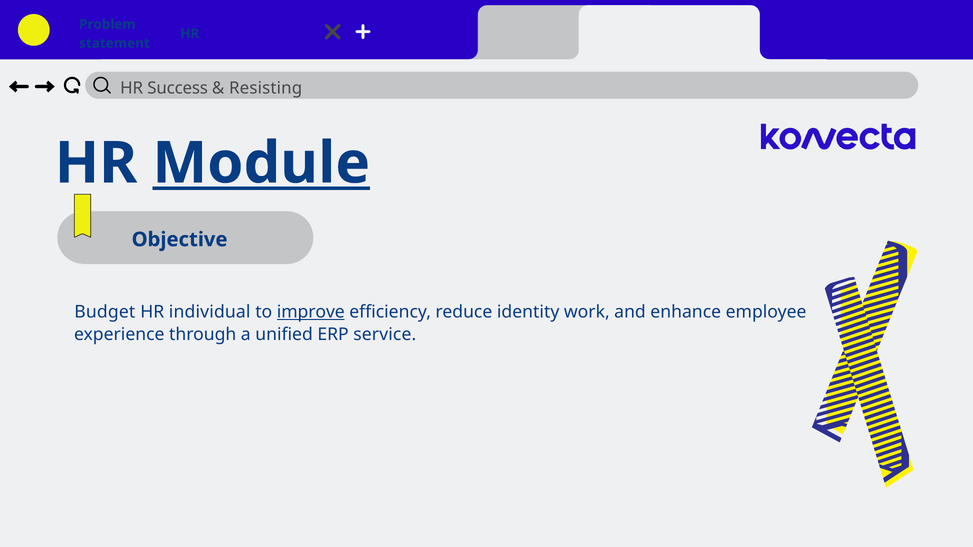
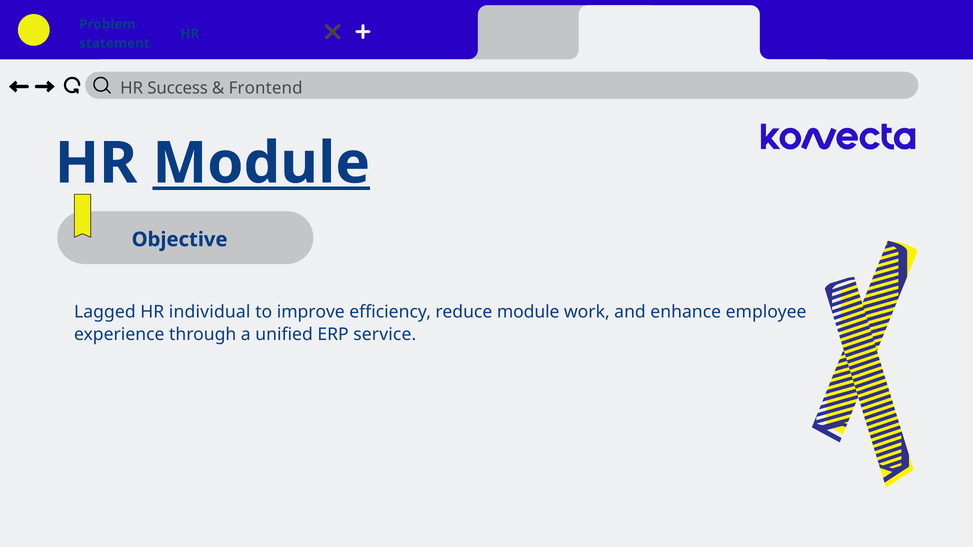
Resisting: Resisting -> Frontend
Budget: Budget -> Lagged
improve underline: present -> none
reduce identity: identity -> module
